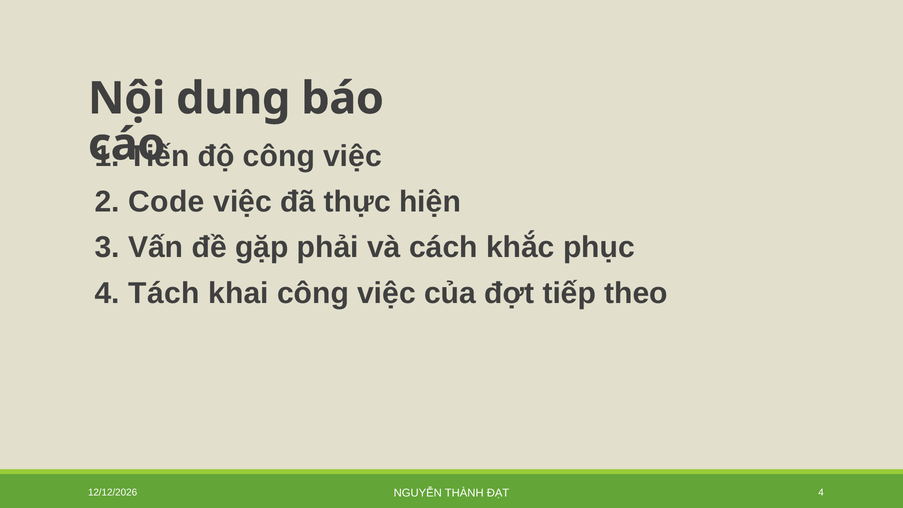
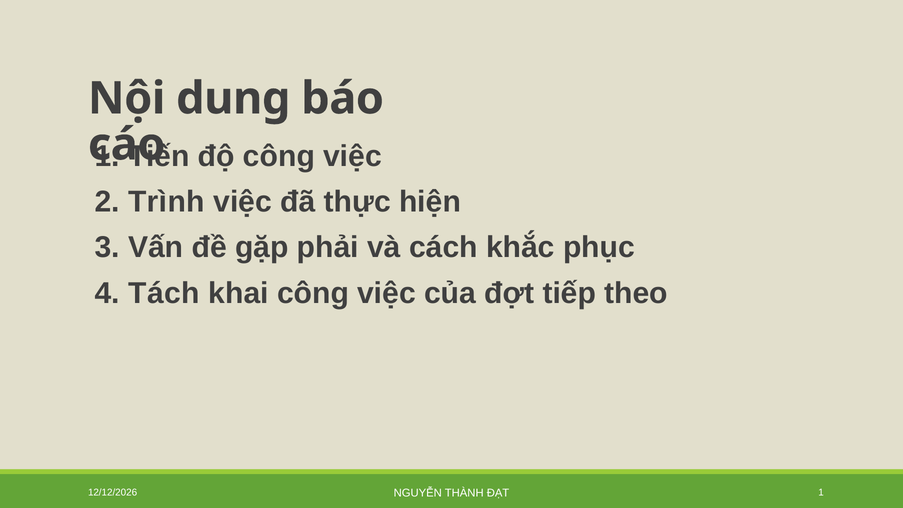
Code: Code -> Trình
ĐẠT 4: 4 -> 1
